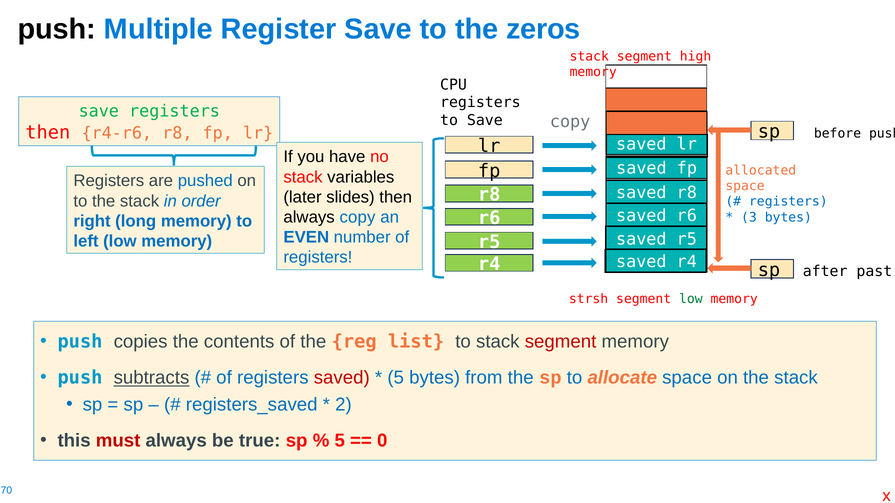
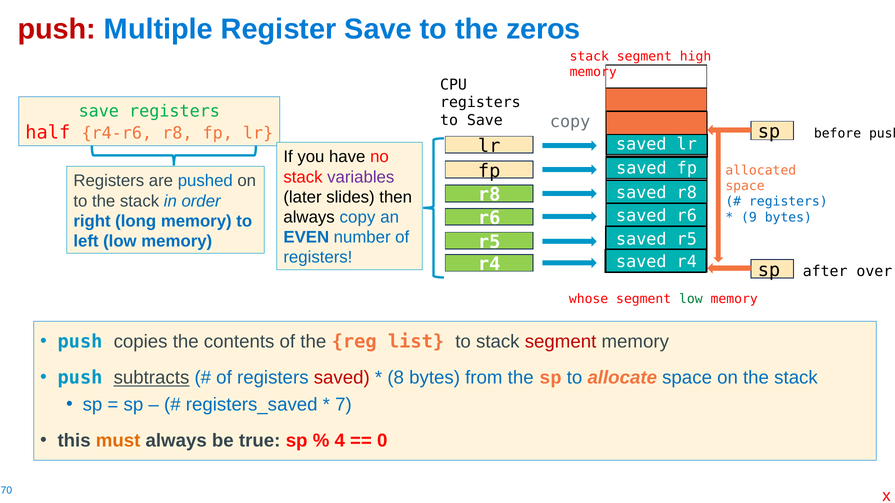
push at (57, 29) colour: black -> red
then at (48, 133): then -> half
variables colour: black -> purple
3: 3 -> 9
past: past -> over
strsh: strsh -> whose
5 at (396, 378): 5 -> 8
2: 2 -> 7
must colour: red -> orange
5 at (340, 441): 5 -> 4
